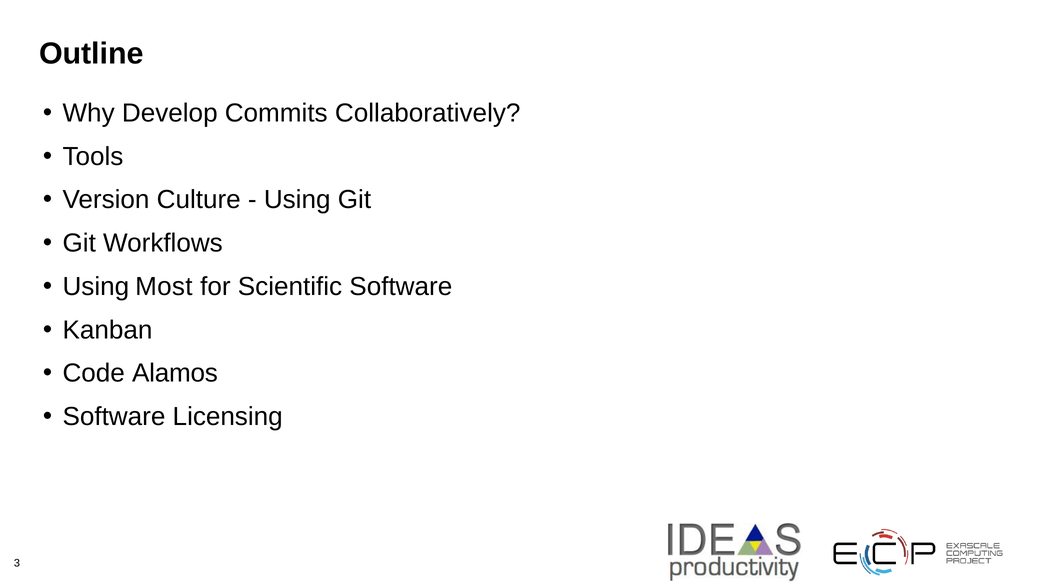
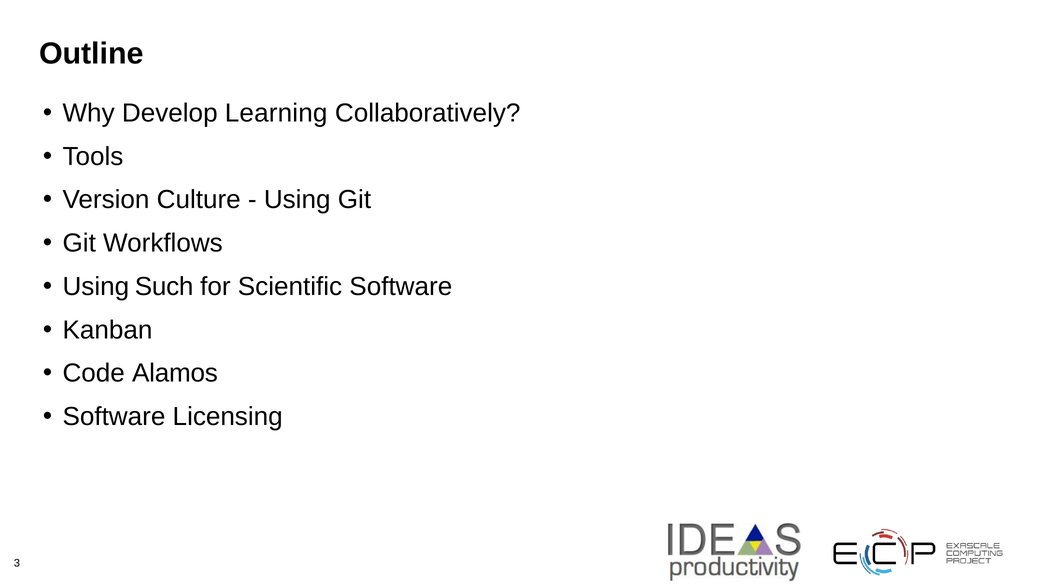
Commits: Commits -> Learning
Most: Most -> Such
